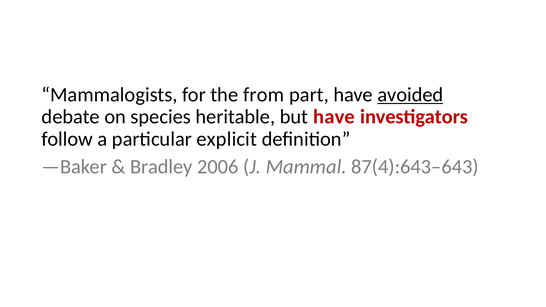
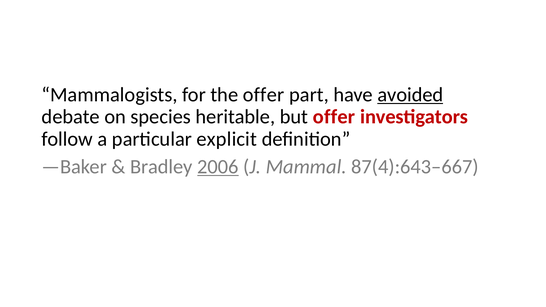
the from: from -> offer
but have: have -> offer
2006 underline: none -> present
87(4):643–643: 87(4):643–643 -> 87(4):643–667
